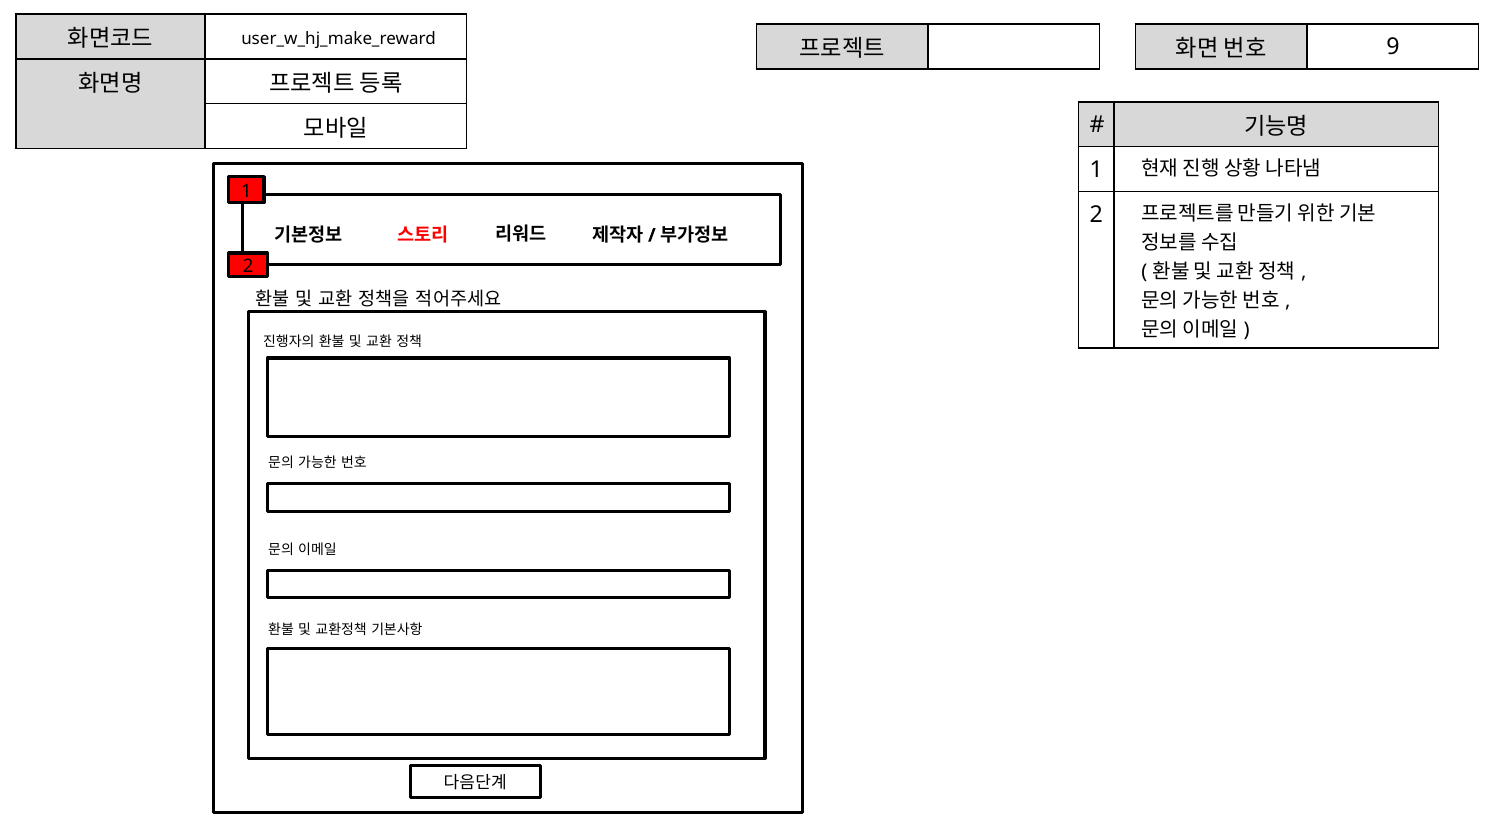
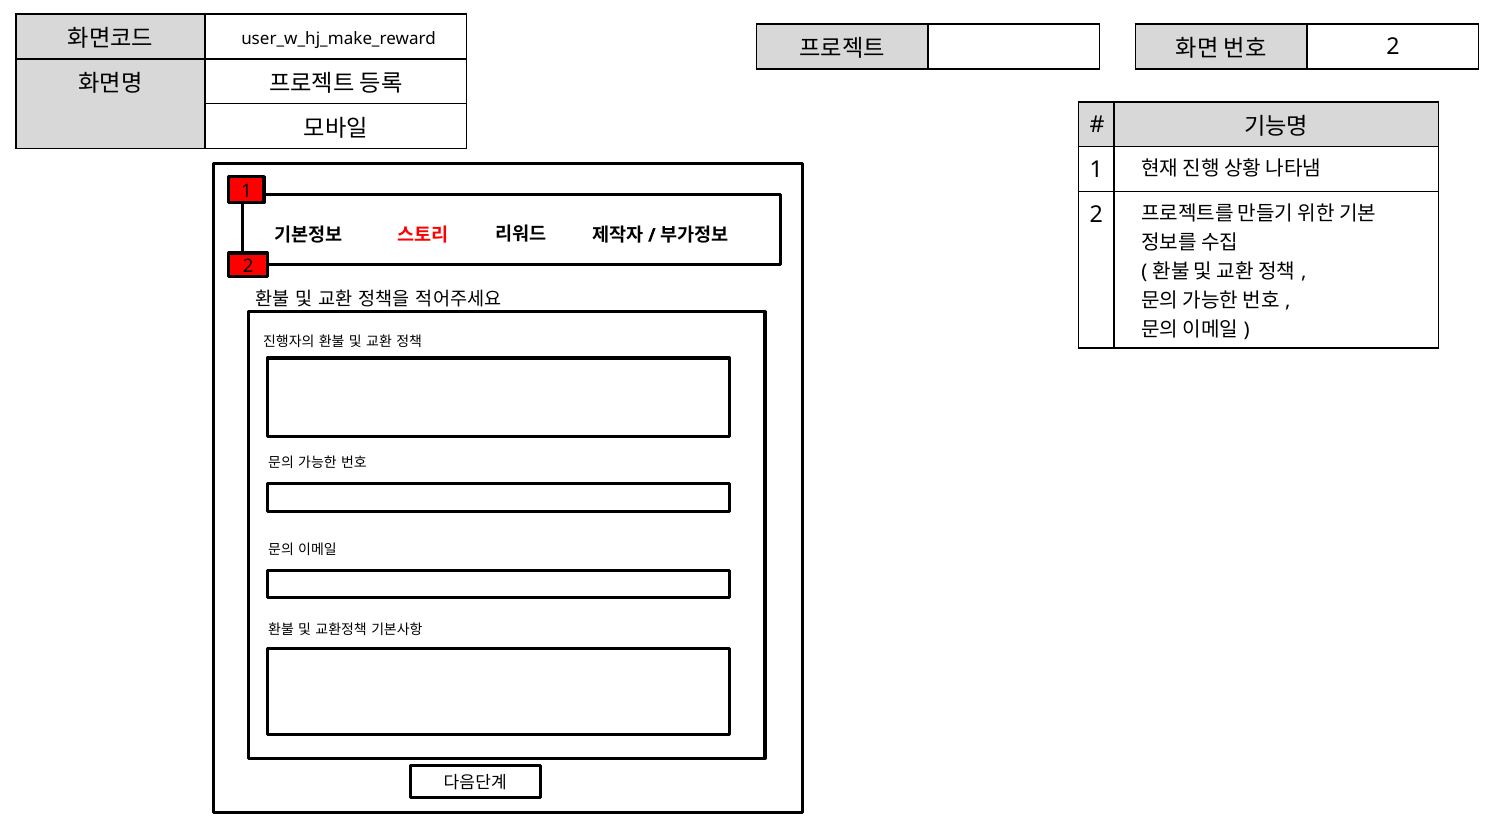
9 at (1393, 47): 9 -> 2
